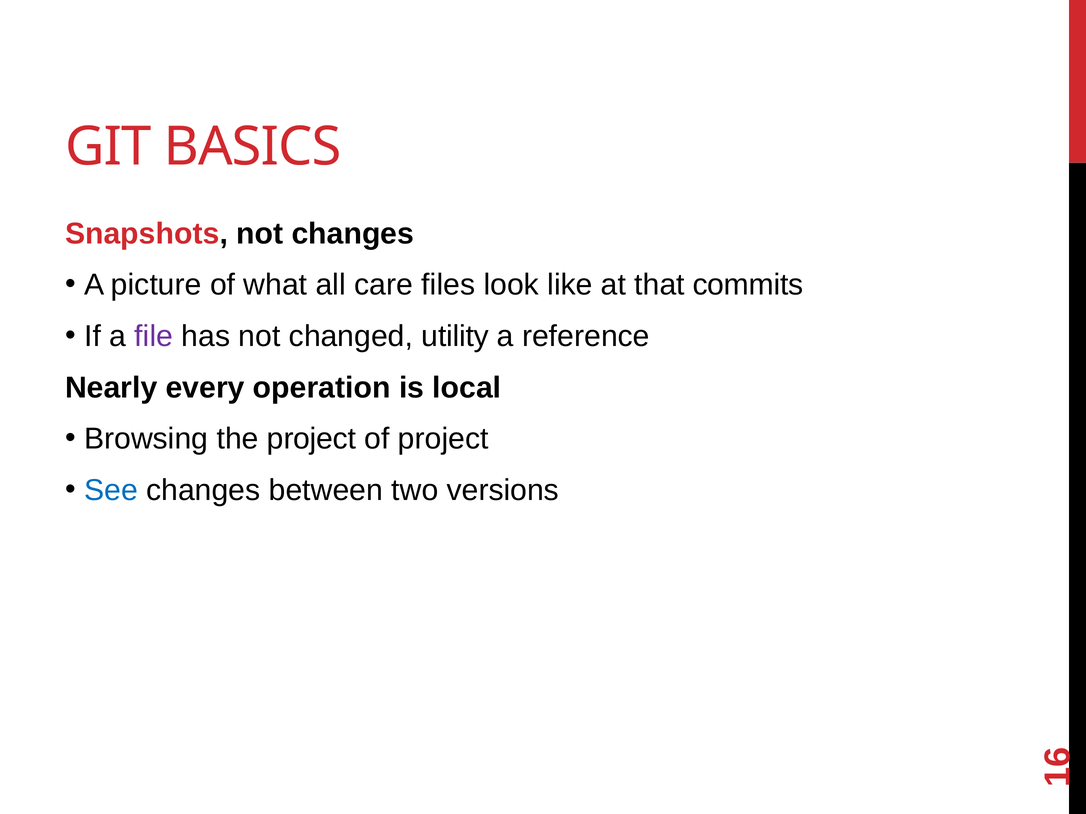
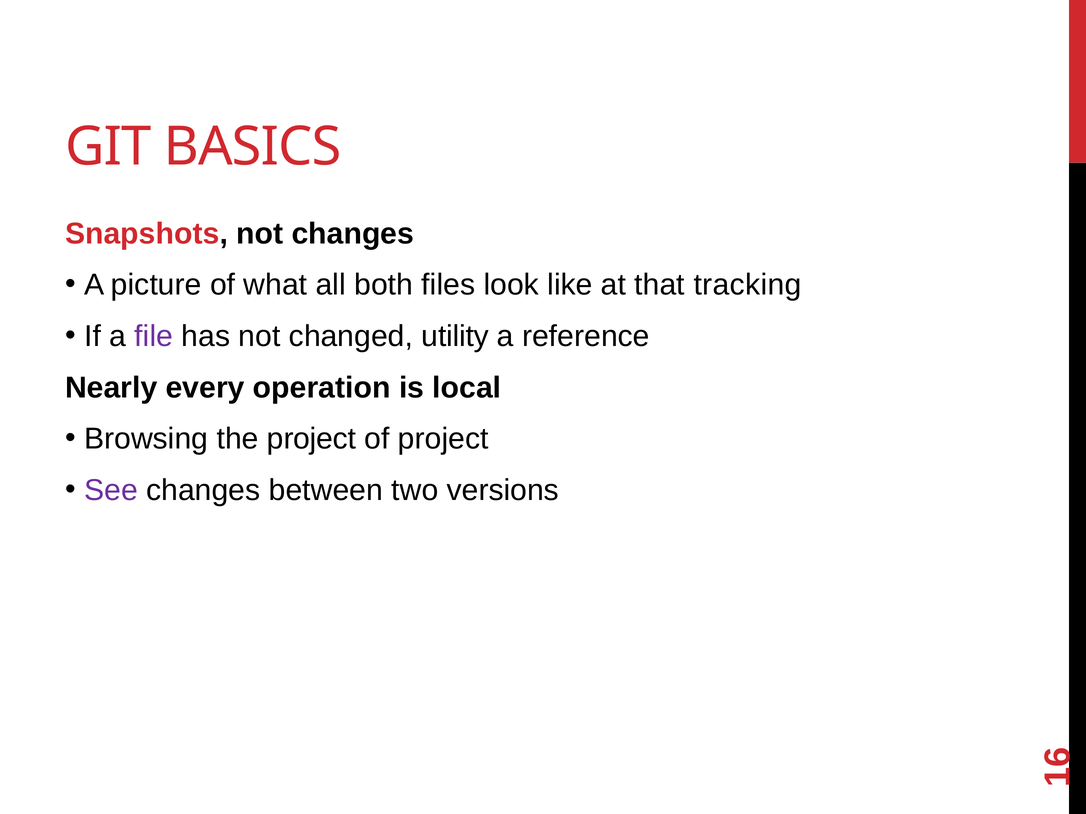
care: care -> both
commits: commits -> tracking
See colour: blue -> purple
